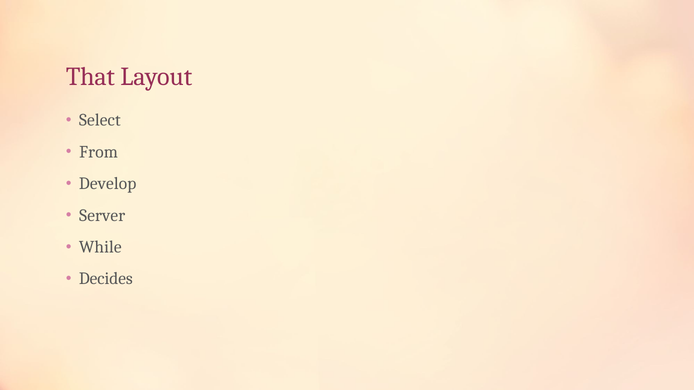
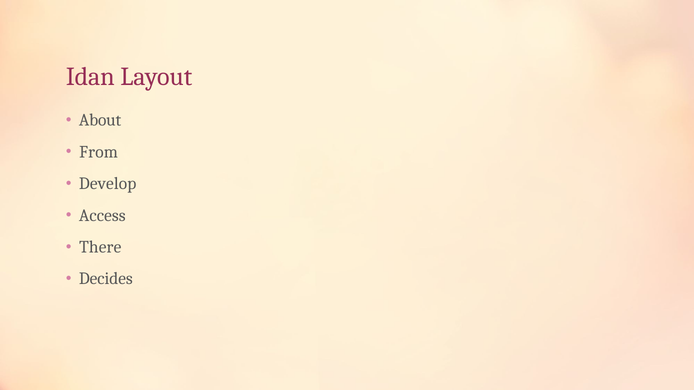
That: That -> Idan
Select: Select -> About
Server: Server -> Access
While: While -> There
